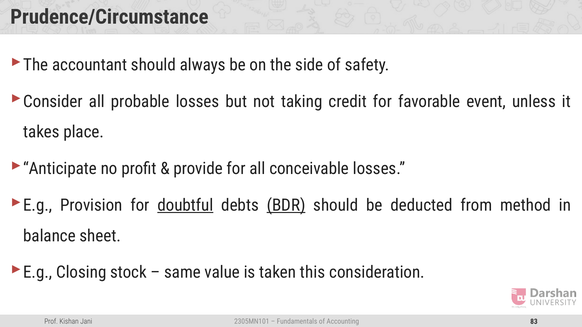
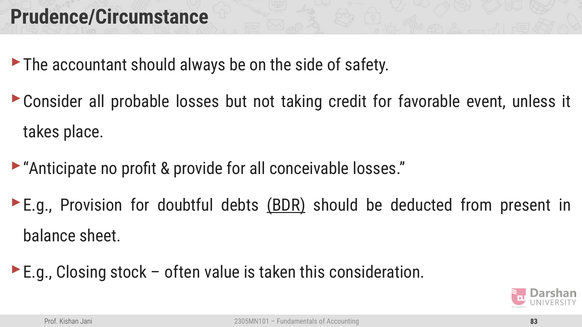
doubtful underline: present -> none
method: method -> present
same: same -> often
